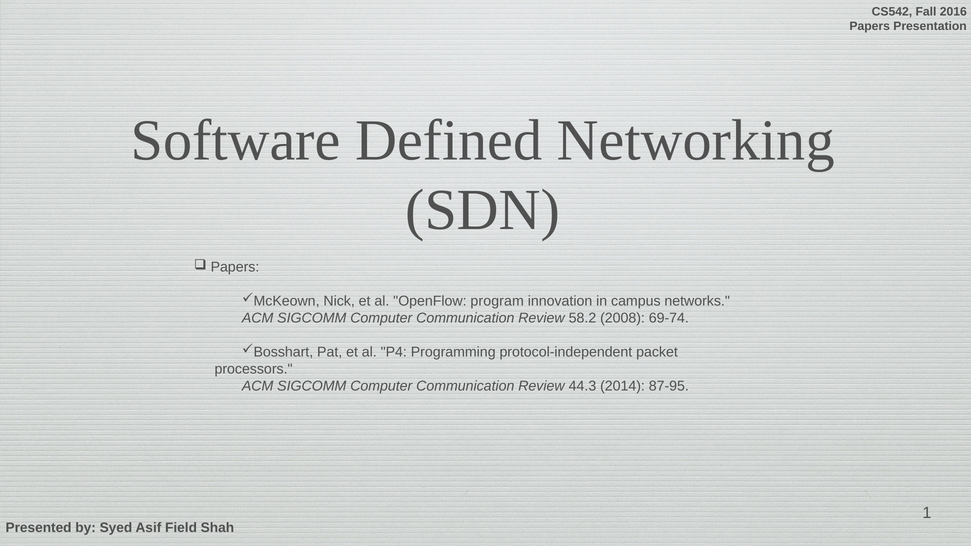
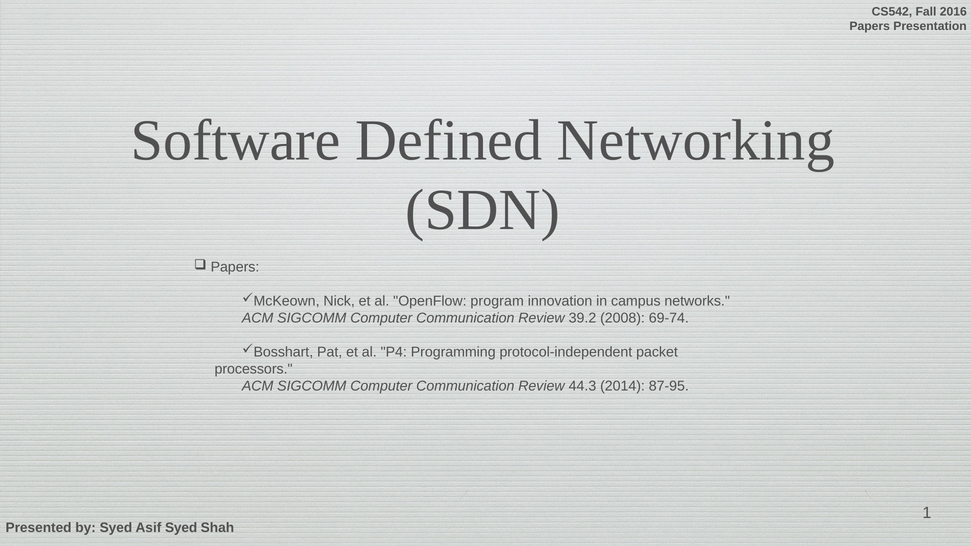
58.2: 58.2 -> 39.2
Asif Field: Field -> Syed
